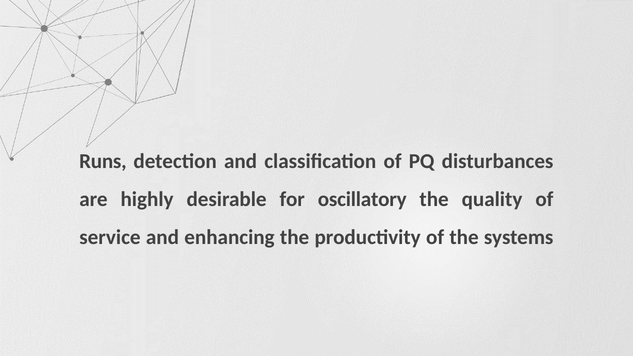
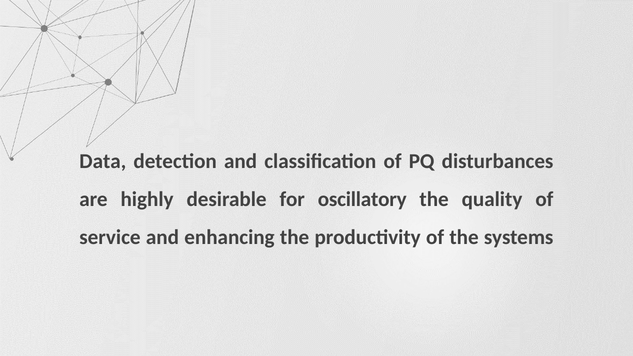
Runs: Runs -> Data
